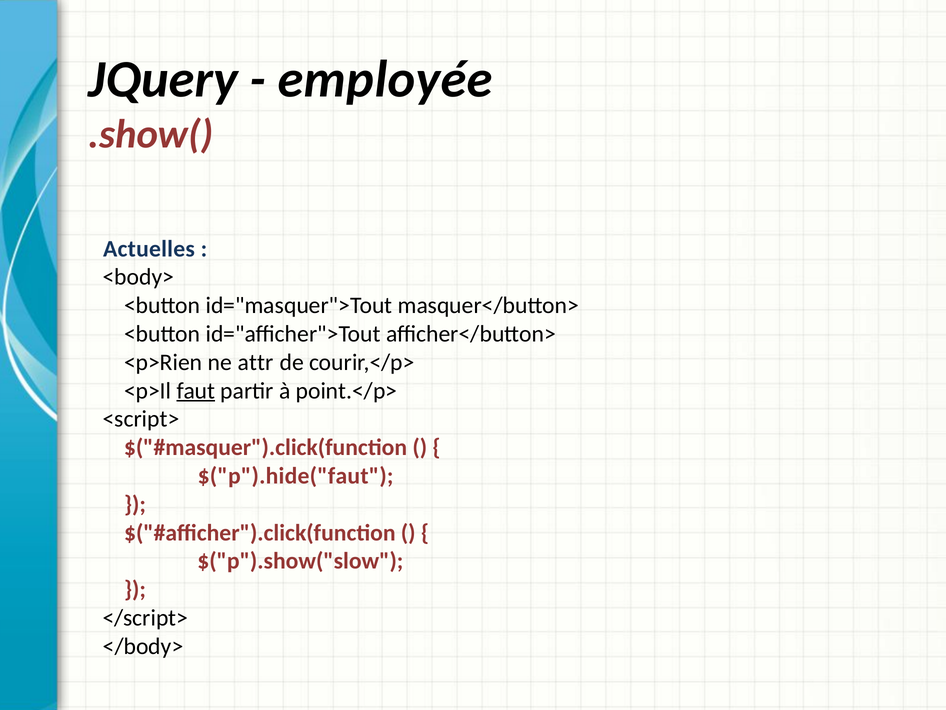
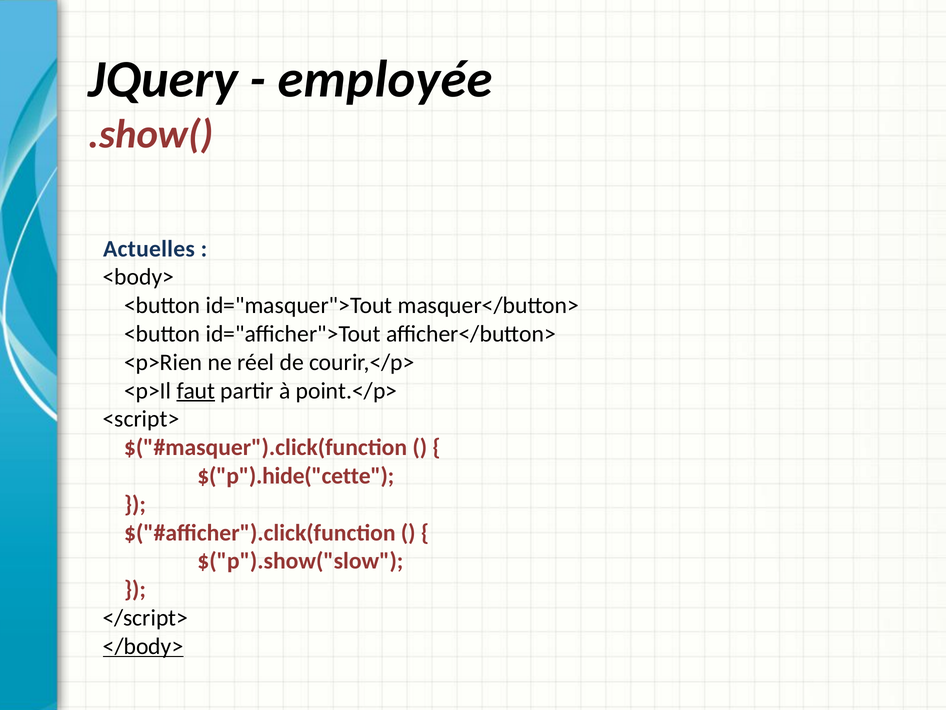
attr: attr -> réel
$("p").hide("faut: $("p").hide("faut -> $("p").hide("cette
</body> underline: none -> present
